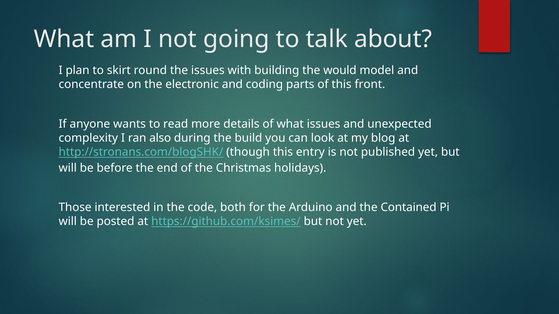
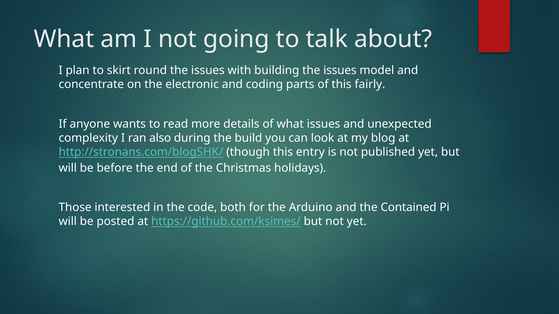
building the would: would -> issues
front: front -> fairly
